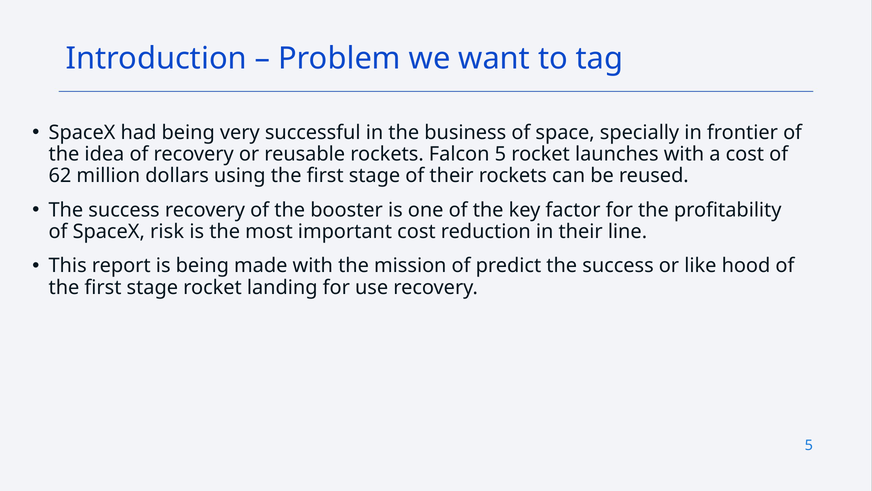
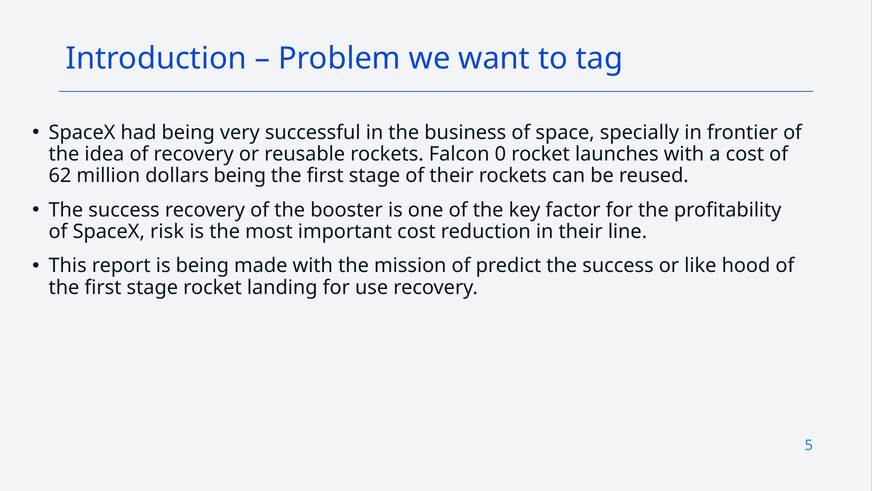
Falcon 5: 5 -> 0
dollars using: using -> being
